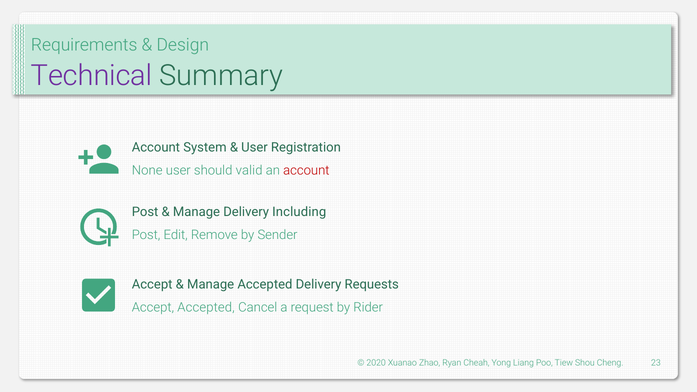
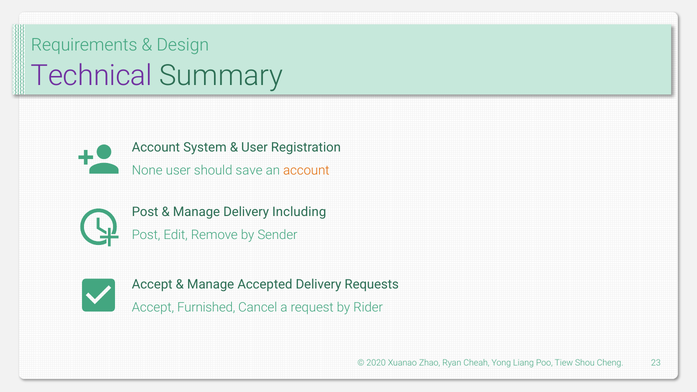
valid: valid -> save
account at (306, 170) colour: red -> orange
Accept Accepted: Accepted -> Furnished
